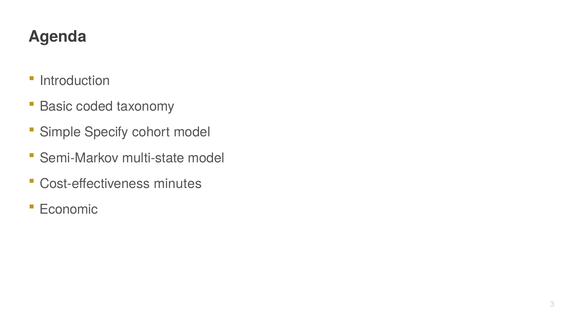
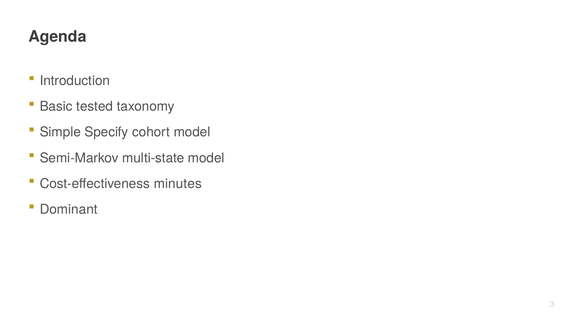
coded: coded -> tested
Economic: Economic -> Dominant
